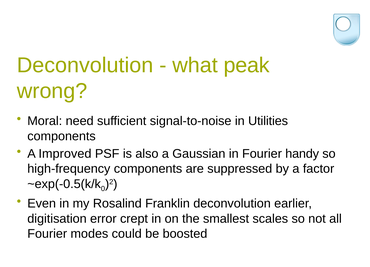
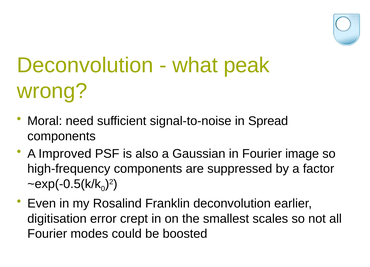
Utilities: Utilities -> Spread
handy: handy -> image
